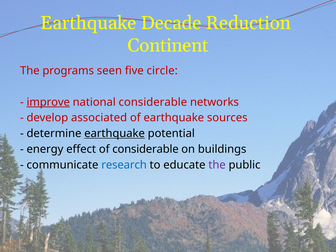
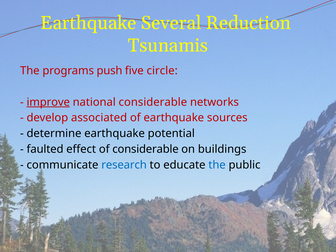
Decade: Decade -> Several
Continent: Continent -> Tsunamis
seen: seen -> push
earthquake at (115, 133) underline: present -> none
energy: energy -> faulted
the at (217, 165) colour: purple -> blue
